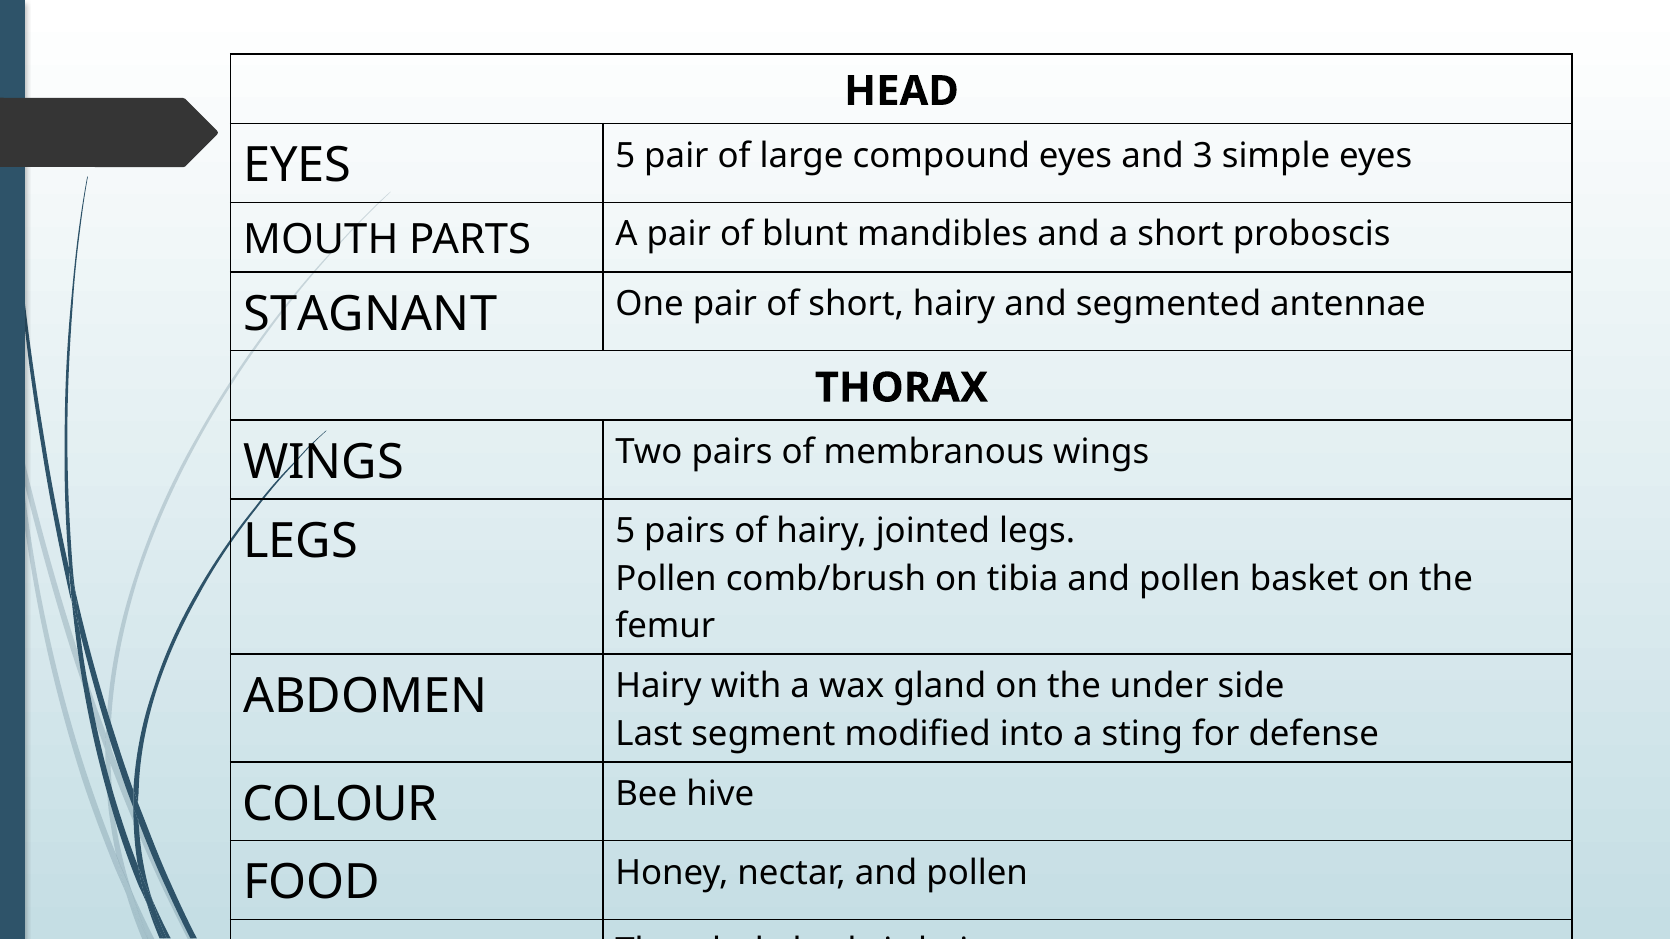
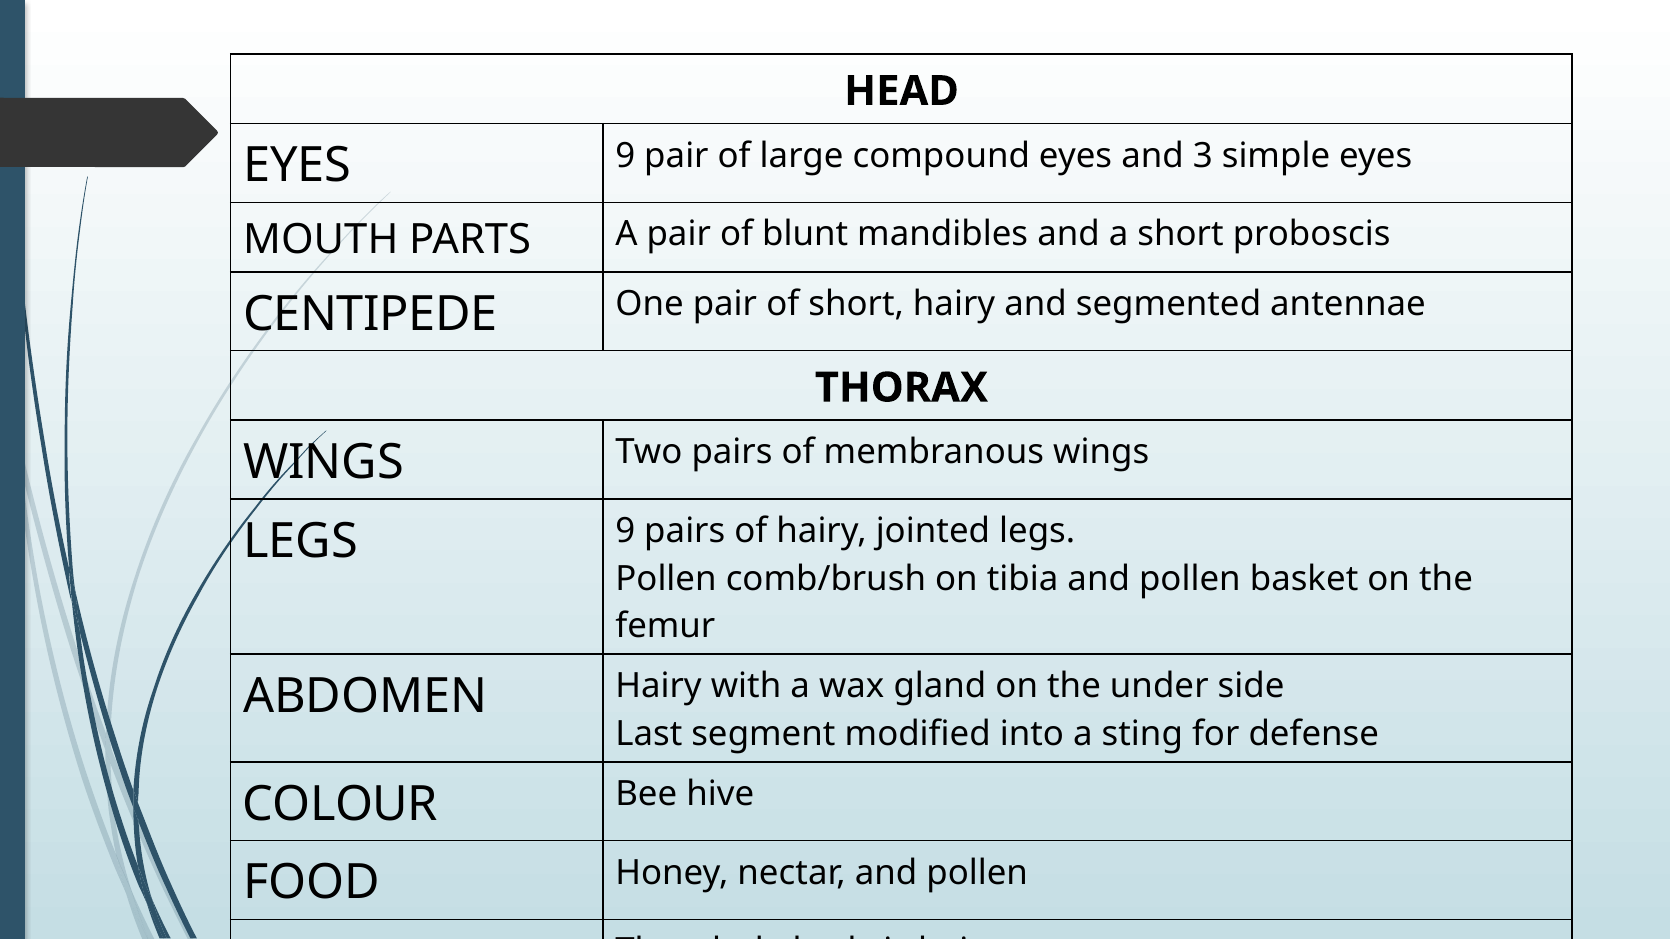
EYES 5: 5 -> 9
STAGNANT: STAGNANT -> CENTIPEDE
LEGS 5: 5 -> 9
